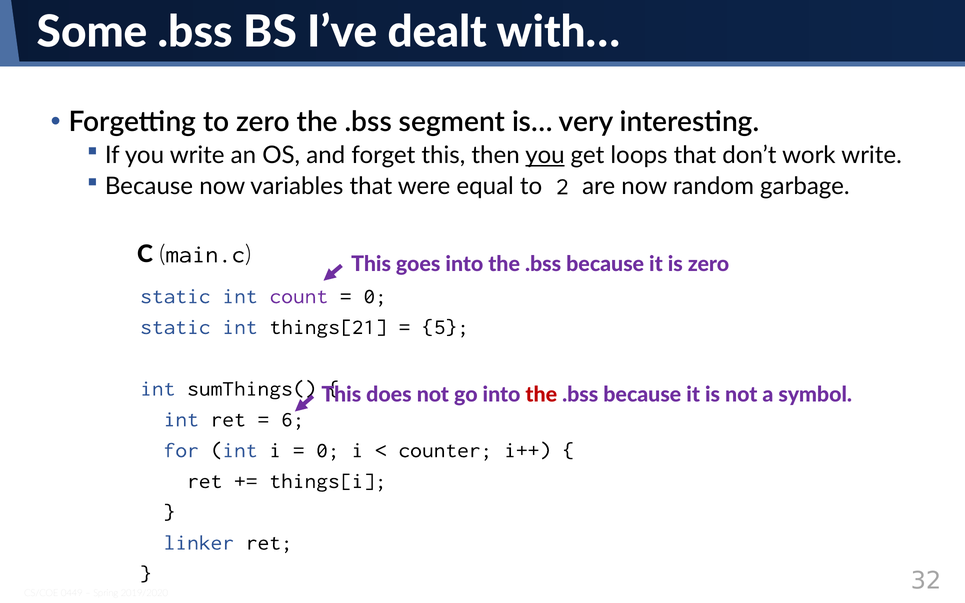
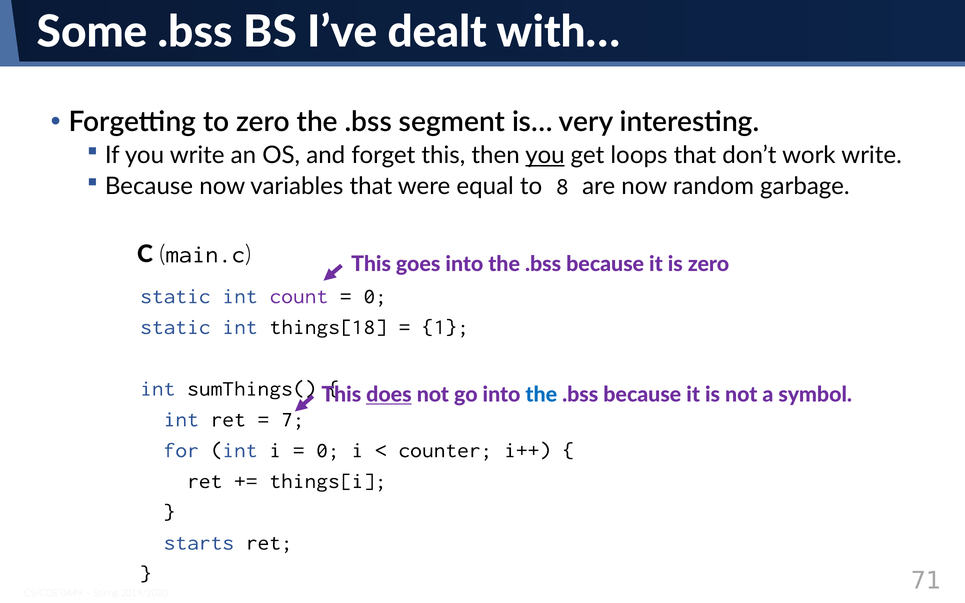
2: 2 -> 8
things[21: things[21 -> things[18
5: 5 -> 1
does underline: none -> present
the at (541, 395) colour: red -> blue
6: 6 -> 7
linker: linker -> starts
32: 32 -> 71
